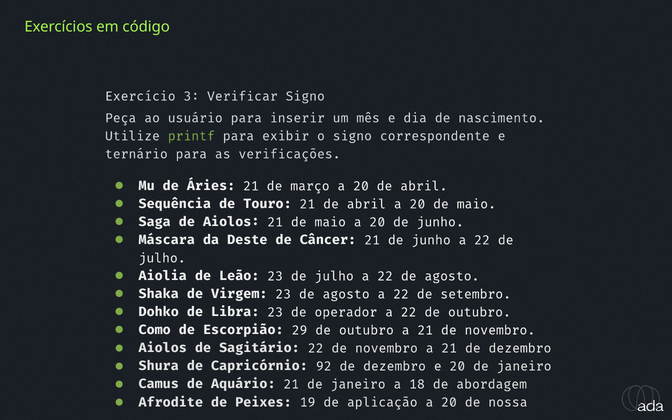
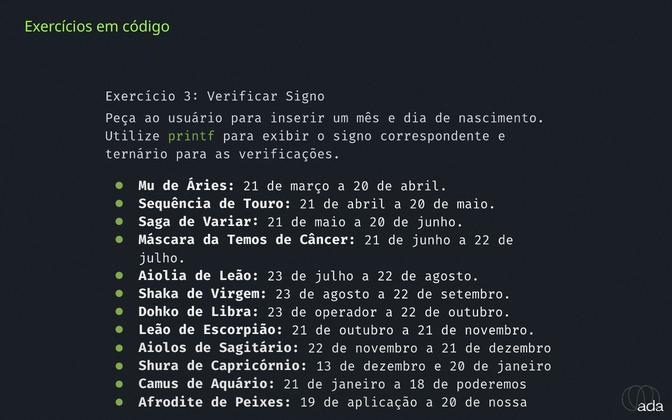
de Aiolos: Aiolos -> Variar
Deste: Deste -> Temos
Como at (155, 330): Como -> Leão
Escorpião 29: 29 -> 21
92: 92 -> 13
abordagem: abordagem -> poderemos
